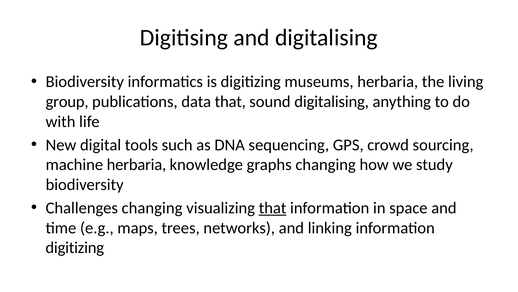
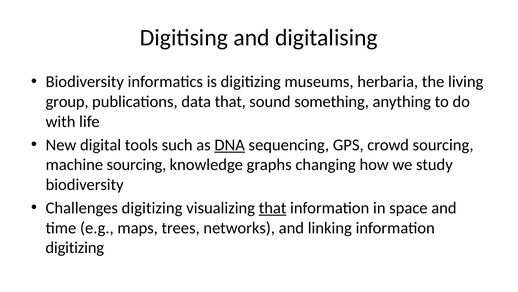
sound digitalising: digitalising -> something
DNA underline: none -> present
machine herbaria: herbaria -> sourcing
Challenges changing: changing -> digitizing
